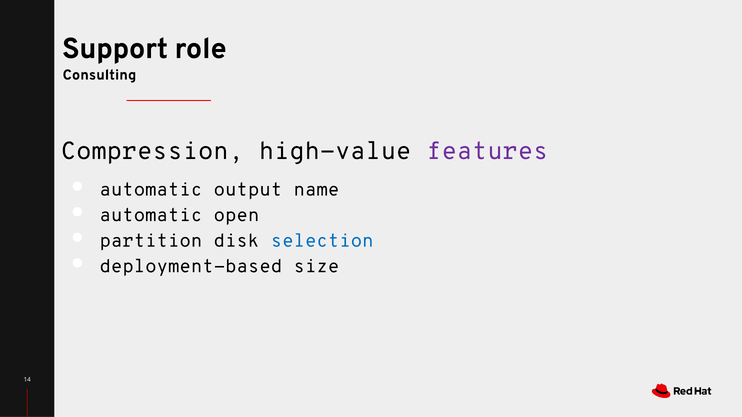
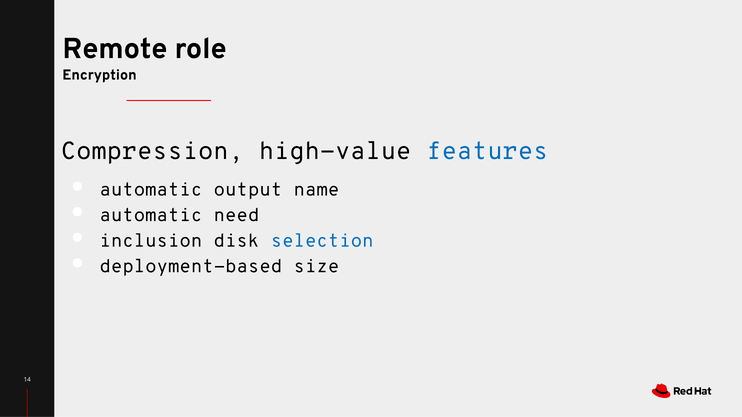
Support: Support -> Remote
Consulting: Consulting -> Encryption
features colour: purple -> blue
open: open -> need
partition: partition -> inclusion
